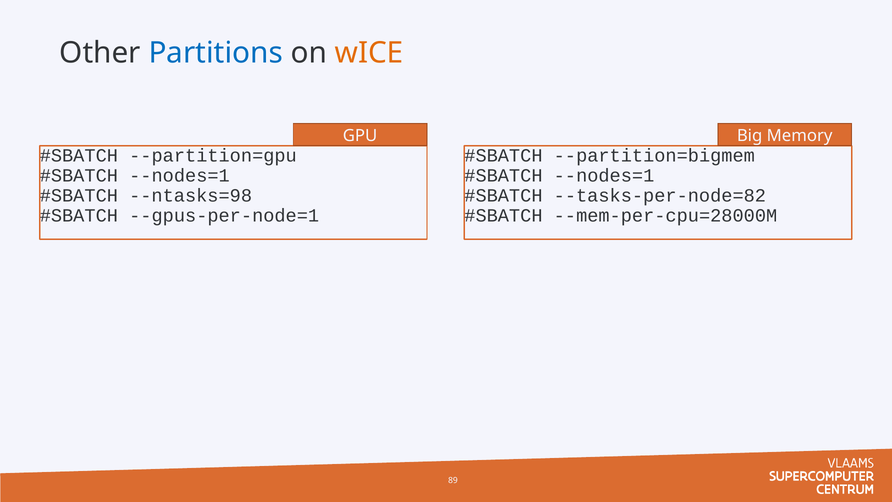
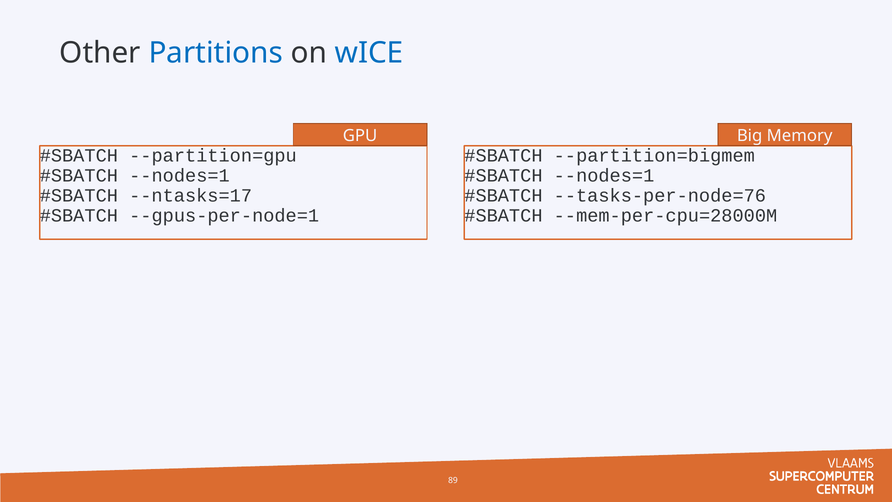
wICE colour: orange -> blue
--ntasks=98: --ntasks=98 -> --ntasks=17
--tasks-per-node=82: --tasks-per-node=82 -> --tasks-per-node=76
